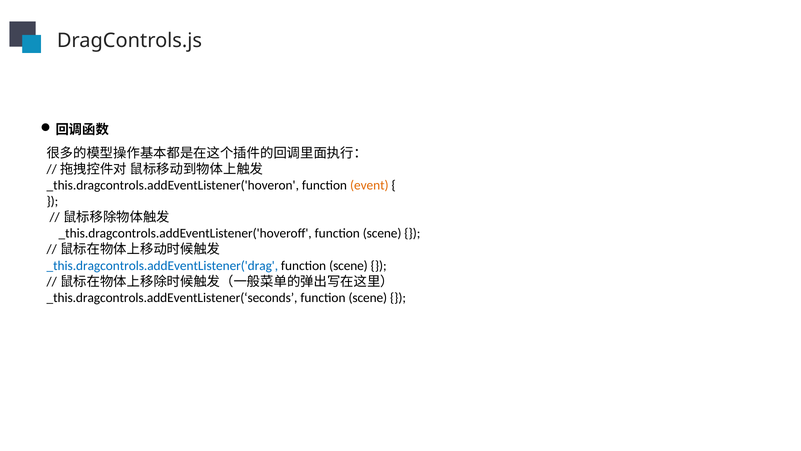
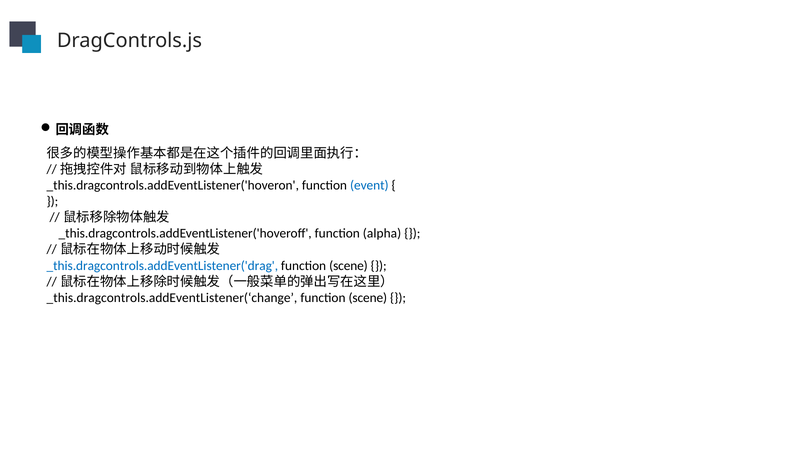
event colour: orange -> blue
_this.dragcontrols.addEventListener('hoveroff function scene: scene -> alpha
_this.dragcontrols.addEventListener(‘seconds: _this.dragcontrols.addEventListener(‘seconds -> _this.dragcontrols.addEventListener(‘change
